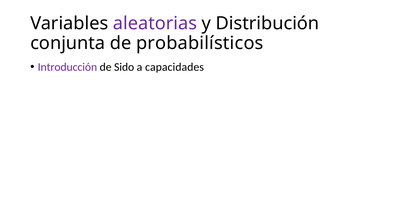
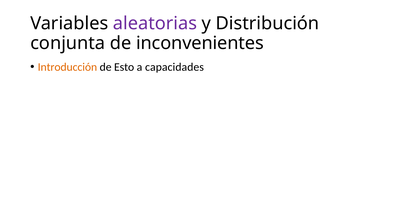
probabilísticos: probabilísticos -> inconvenientes
Introducción colour: purple -> orange
Sido: Sido -> Esto
